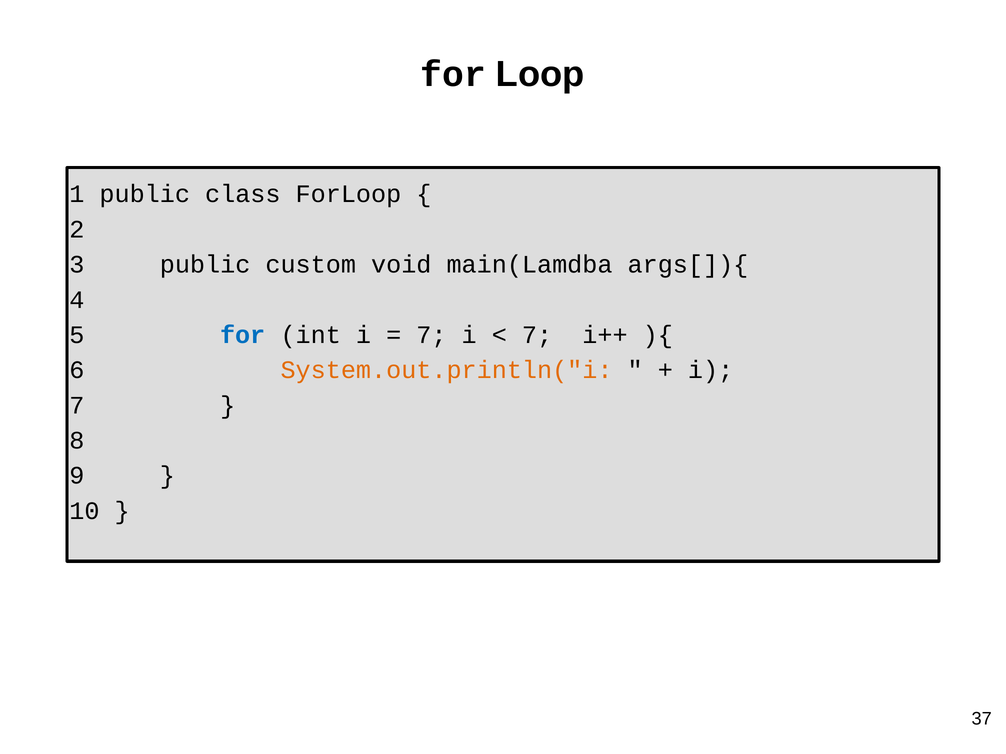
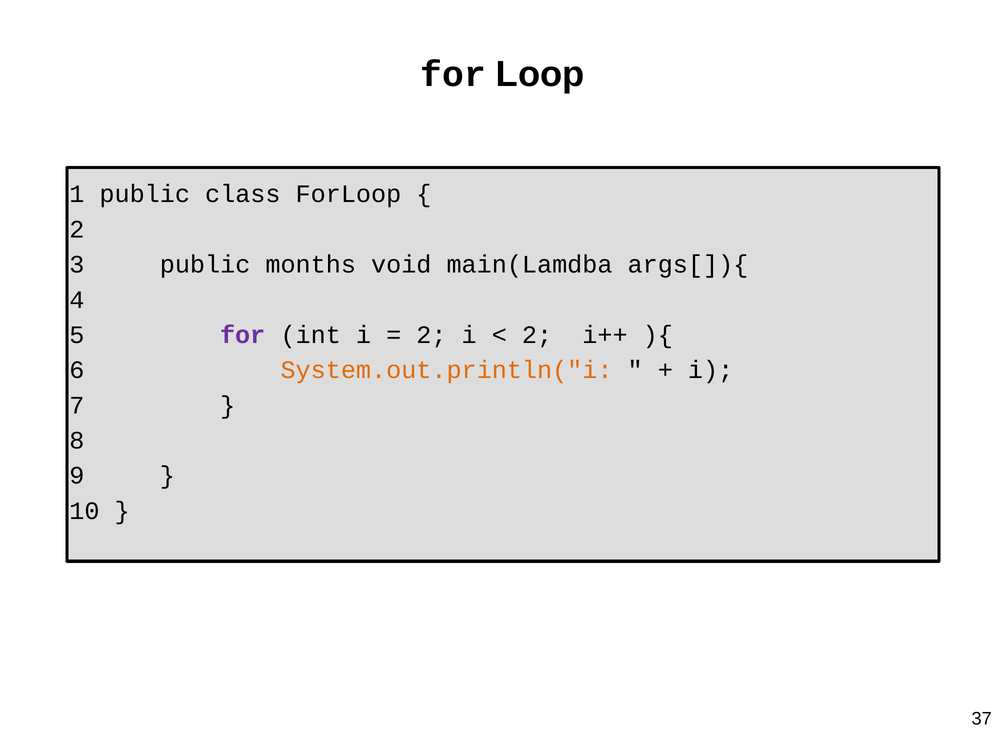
custom: custom -> months
for at (243, 335) colour: blue -> purple
7 at (431, 335): 7 -> 2
7 at (537, 335): 7 -> 2
